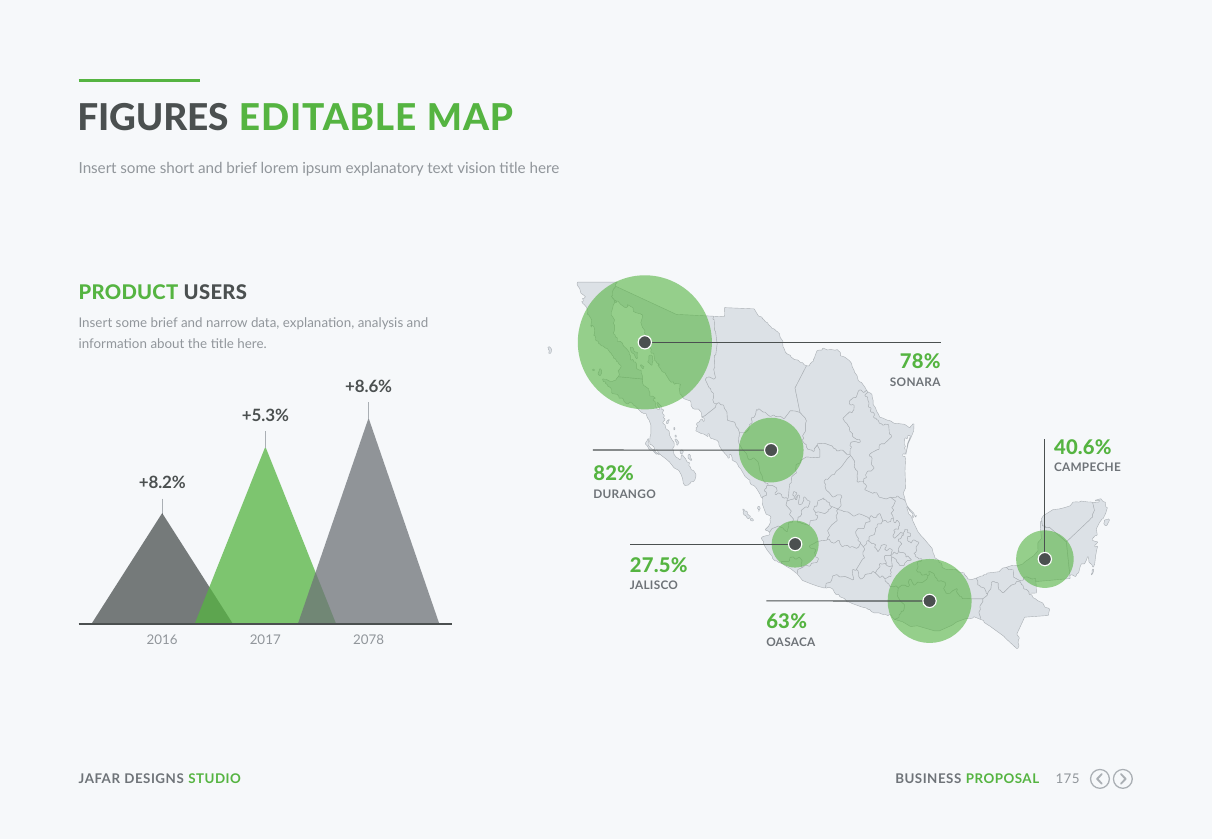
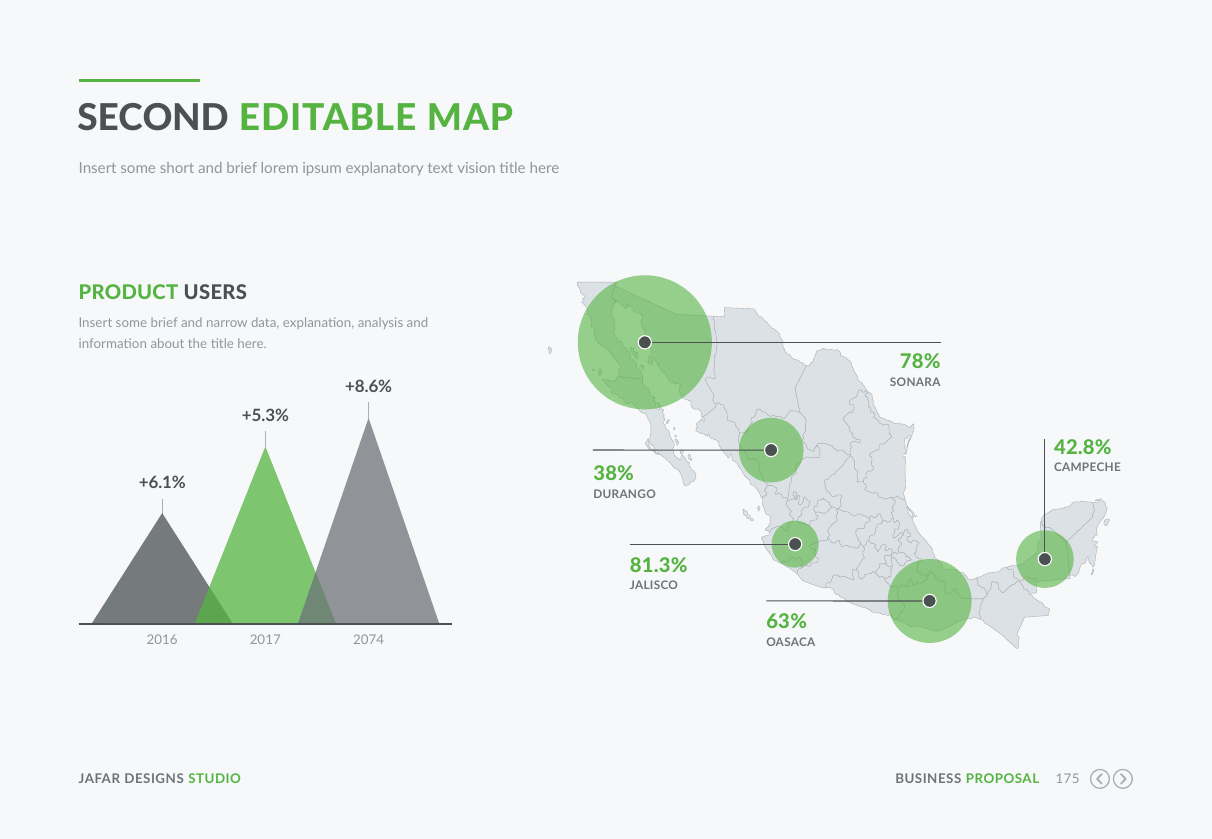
FIGURES: FIGURES -> SECOND
40.6%: 40.6% -> 42.8%
82%: 82% -> 38%
+8.2%: +8.2% -> +6.1%
27.5%: 27.5% -> 81.3%
2078: 2078 -> 2074
